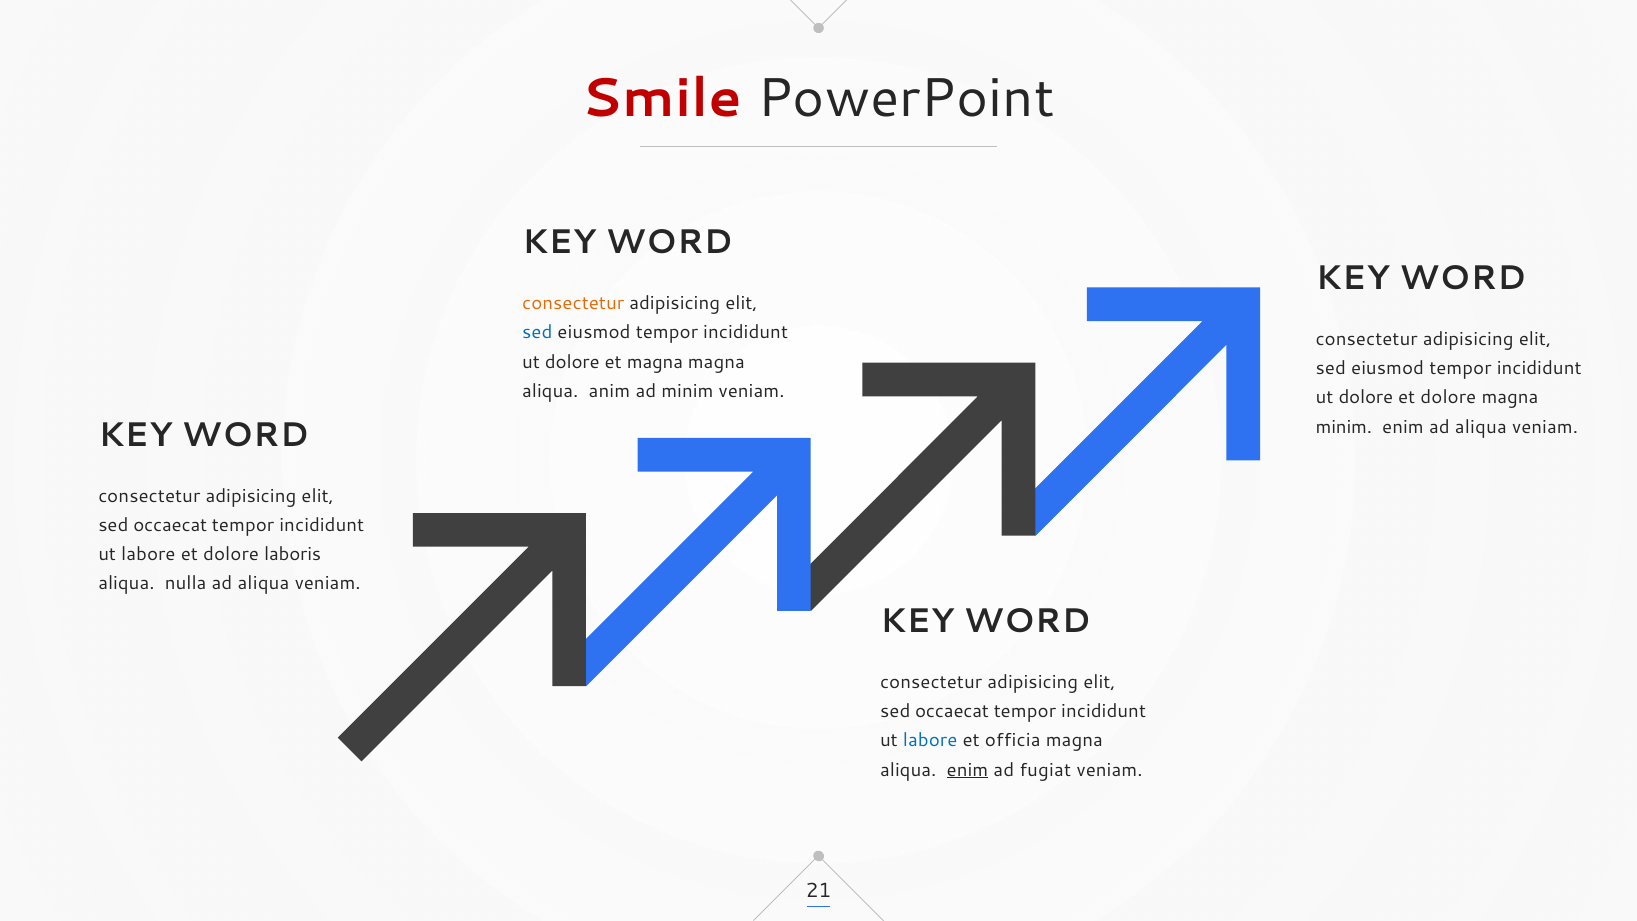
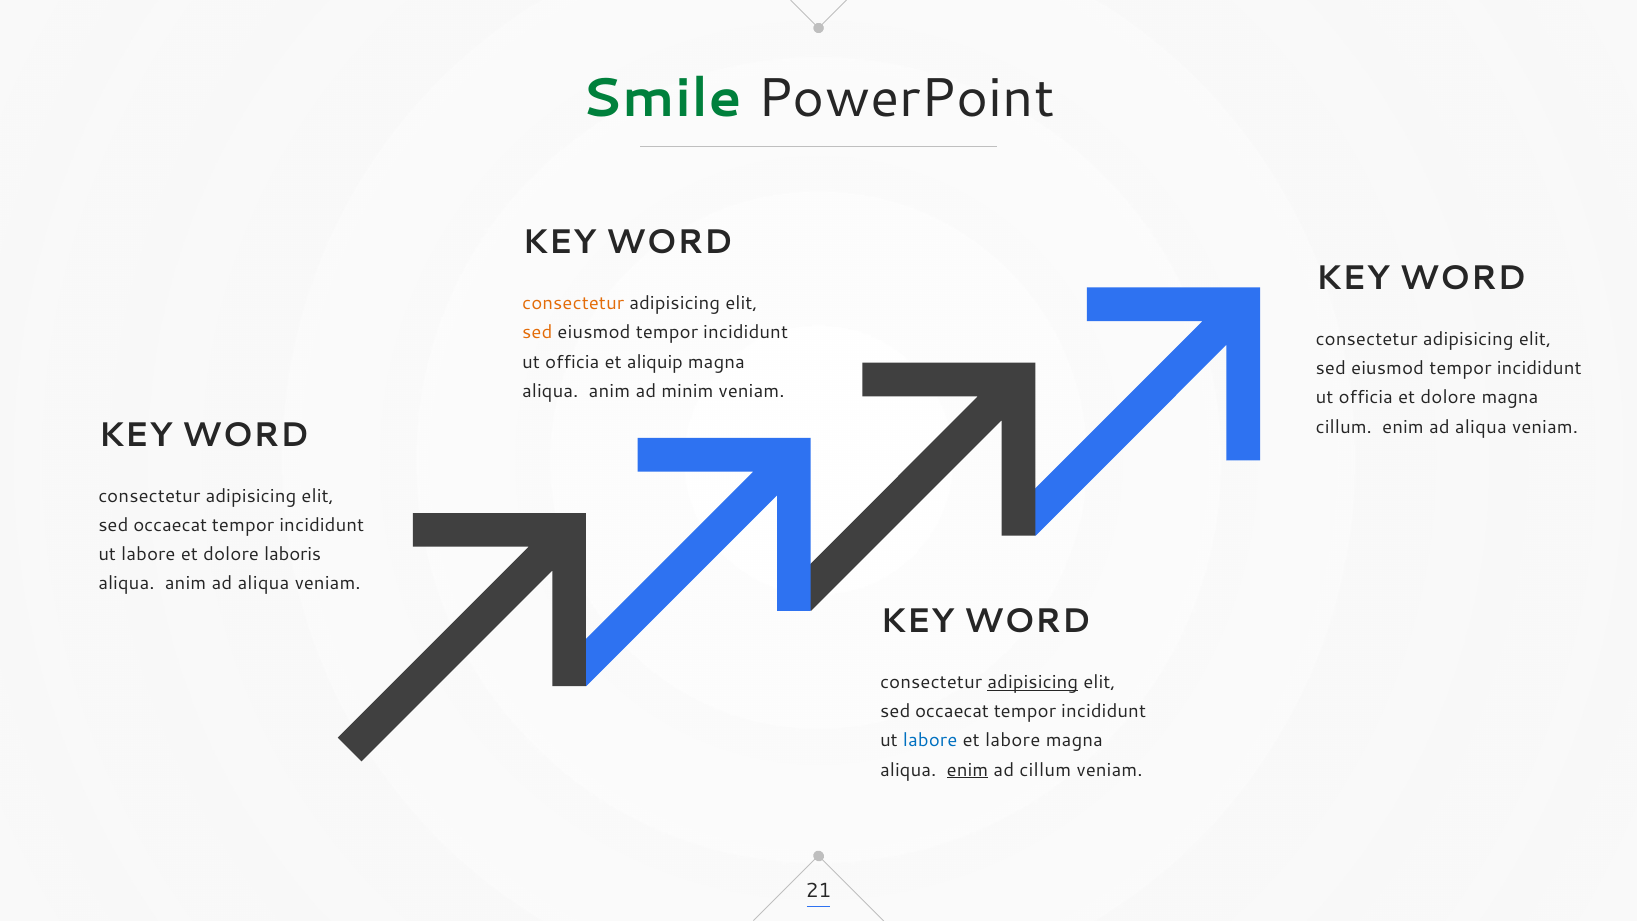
Smile colour: red -> green
sed at (537, 333) colour: blue -> orange
dolore at (572, 362): dolore -> officia
et magna: magna -> aliquip
dolore at (1366, 398): dolore -> officia
minim at (1344, 427): minim -> cillum
nulla at (186, 584): nulla -> anim
adipisicing at (1033, 682) underline: none -> present
et officia: officia -> labore
ad fugiat: fugiat -> cillum
